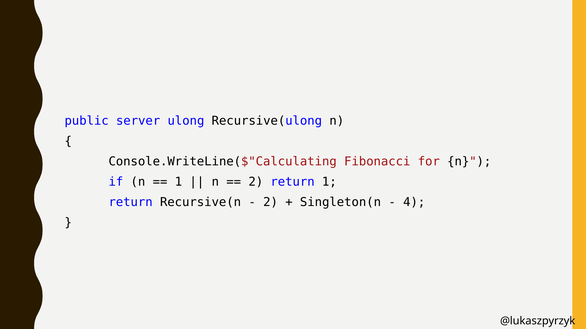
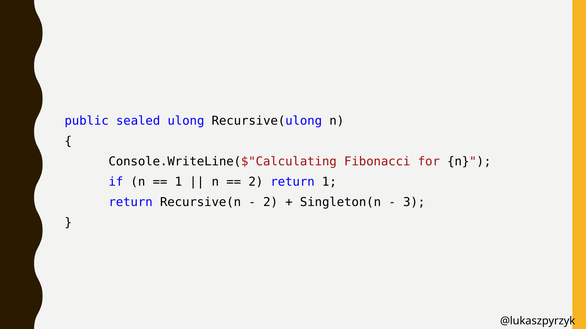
server: server -> sealed
4: 4 -> 3
